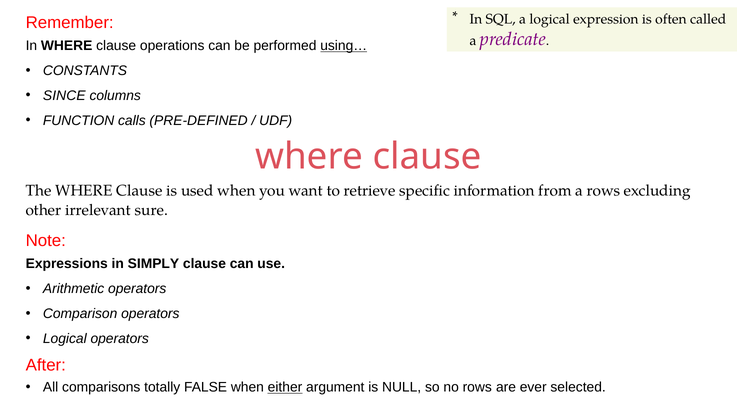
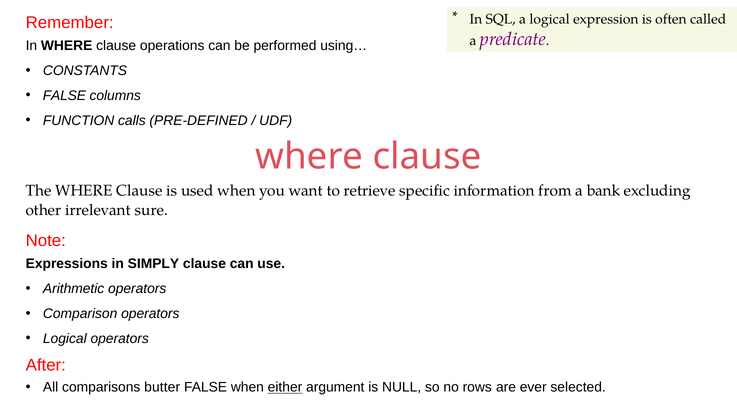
using… underline: present -> none
SINCE at (64, 95): SINCE -> FALSE
a rows: rows -> bank
totally: totally -> butter
